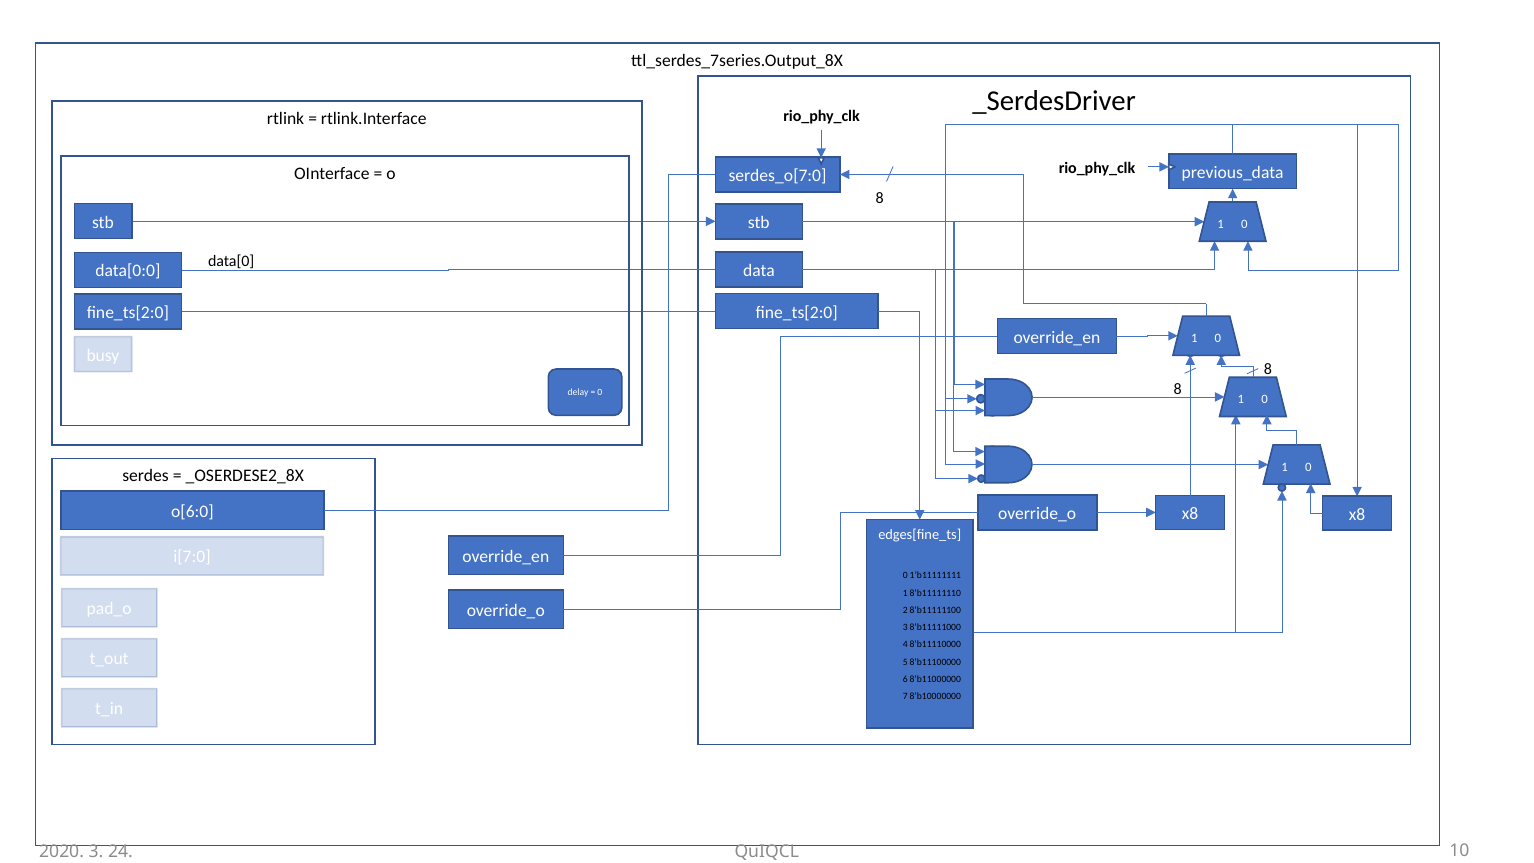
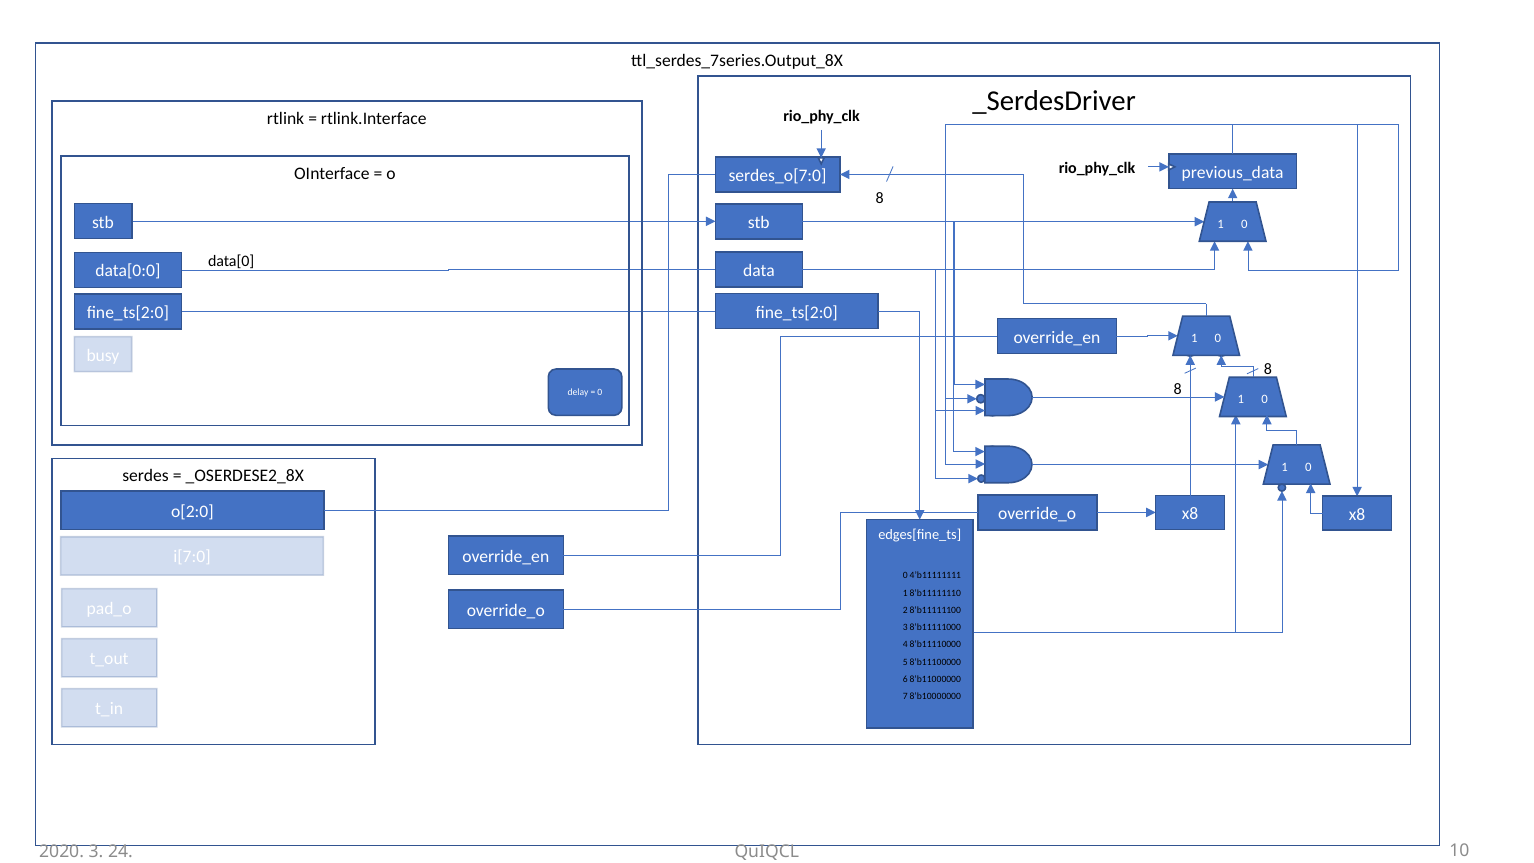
o[6:0: o[6:0 -> o[2:0
1’b11111111: 1’b11111111 -> 4’b11111111
